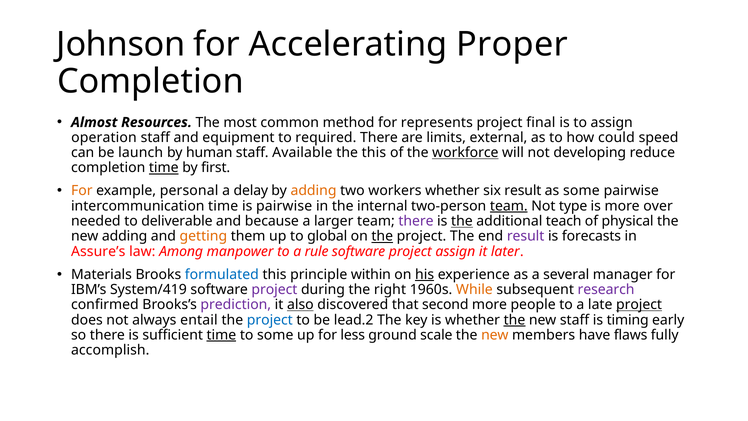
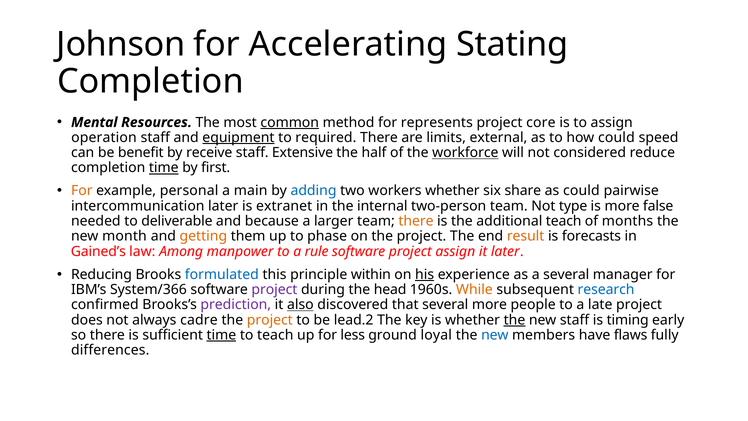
Proper: Proper -> Stating
Almost: Almost -> Mental
common underline: none -> present
final: final -> core
equipment underline: none -> present
launch: launch -> benefit
human: human -> receive
Available: Available -> Extensive
the this: this -> half
developing: developing -> considered
delay: delay -> main
adding at (314, 191) colour: orange -> blue
six result: result -> share
as some: some -> could
intercommunication time: time -> later
is pairwise: pairwise -> extranet
team at (509, 206) underline: present -> none
over: over -> false
there at (416, 221) colour: purple -> orange
the at (462, 221) underline: present -> none
physical: physical -> months
new adding: adding -> month
global: global -> phase
the at (382, 236) underline: present -> none
result at (526, 236) colour: purple -> orange
Assure’s: Assure’s -> Gained’s
Materials: Materials -> Reducing
System/419: System/419 -> System/366
right: right -> head
research colour: purple -> blue
that second: second -> several
project at (639, 305) underline: present -> none
entail: entail -> cadre
project at (270, 320) colour: blue -> orange
to some: some -> teach
scale: scale -> loyal
new at (495, 335) colour: orange -> blue
accomplish: accomplish -> differences
